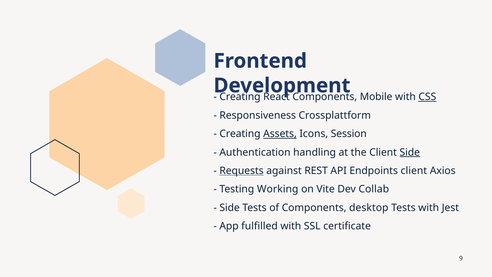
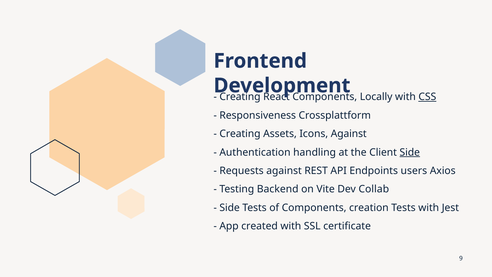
Mobile: Mobile -> Locally
Assets underline: present -> none
Icons Session: Session -> Against
Requests underline: present -> none
Endpoints client: client -> users
Working: Working -> Backend
desktop: desktop -> creation
fulfilled: fulfilled -> created
